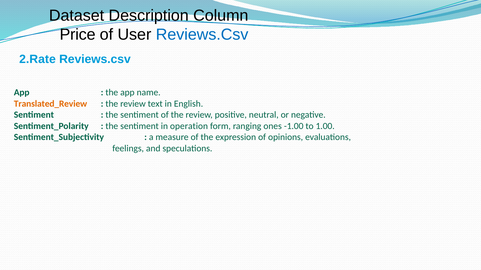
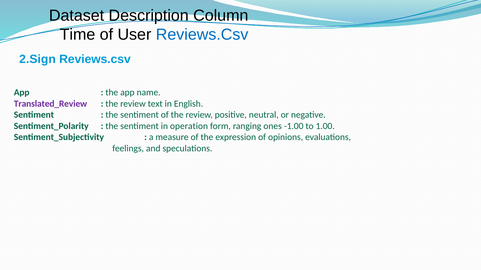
Price: Price -> Time
2.Rate: 2.Rate -> 2.Sign
Translated_Review colour: orange -> purple
